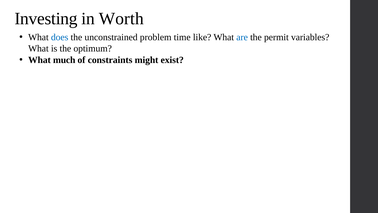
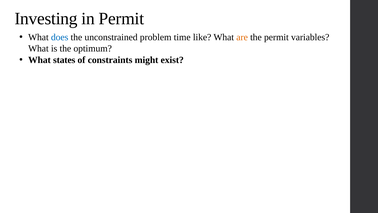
in Worth: Worth -> Permit
are colour: blue -> orange
much: much -> states
